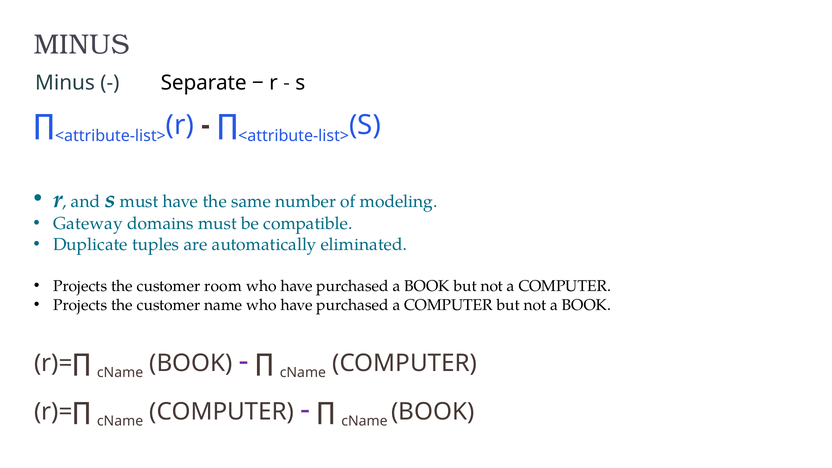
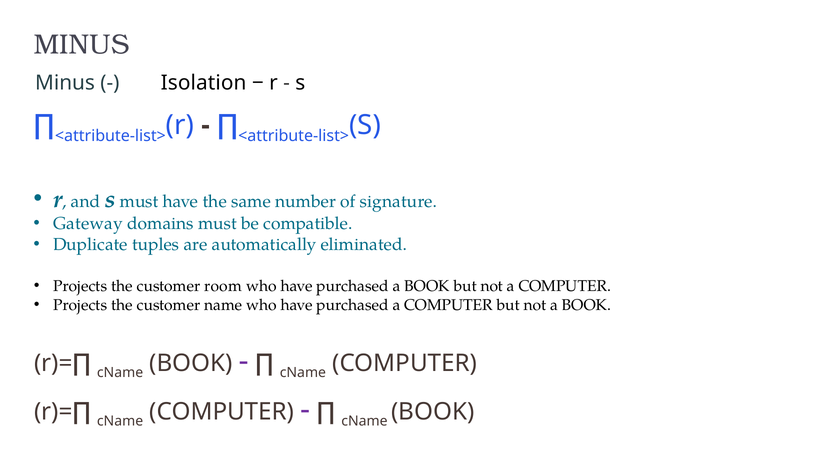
Separate: Separate -> Isolation
modeling: modeling -> signature
